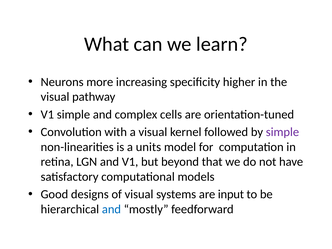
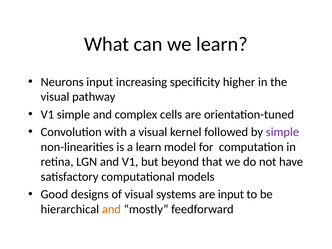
Neurons more: more -> input
a units: units -> learn
and at (111, 209) colour: blue -> orange
